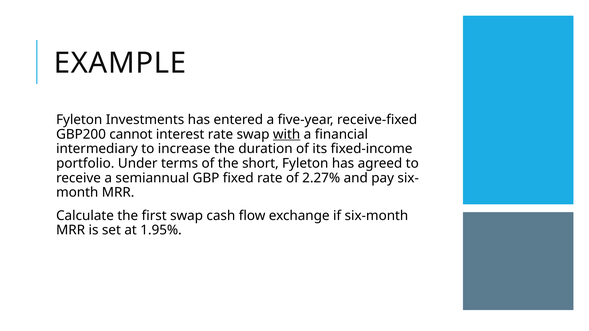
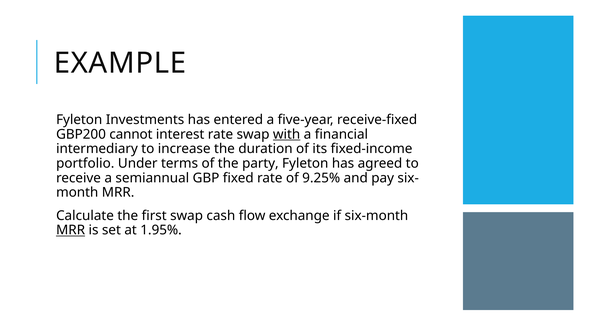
short: short -> party
2.27%: 2.27% -> 9.25%
MRR at (71, 230) underline: none -> present
